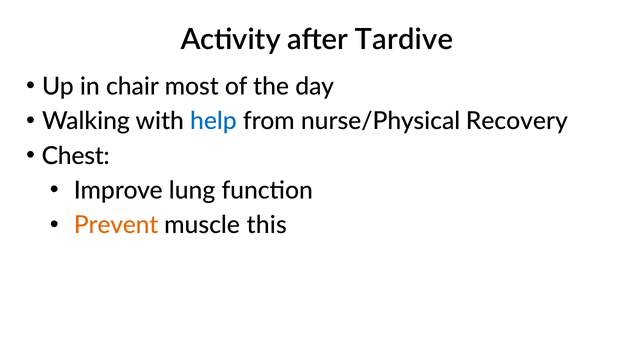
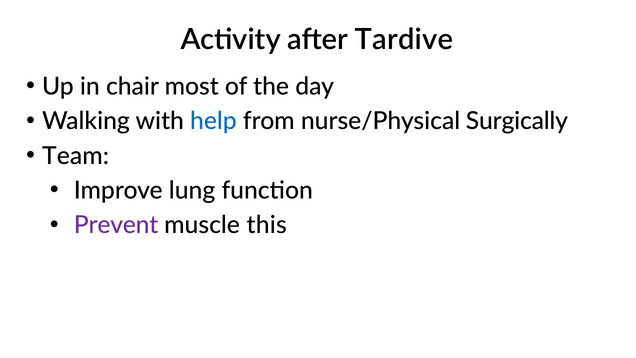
Recovery: Recovery -> Surgically
Chest: Chest -> Team
Prevent colour: orange -> purple
